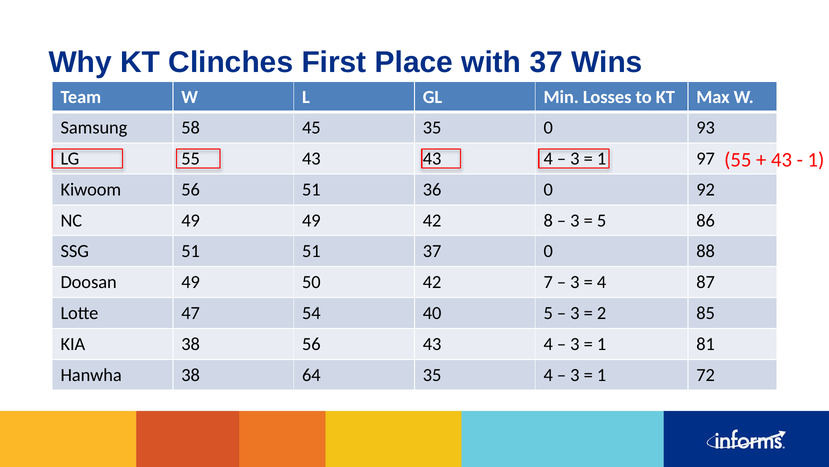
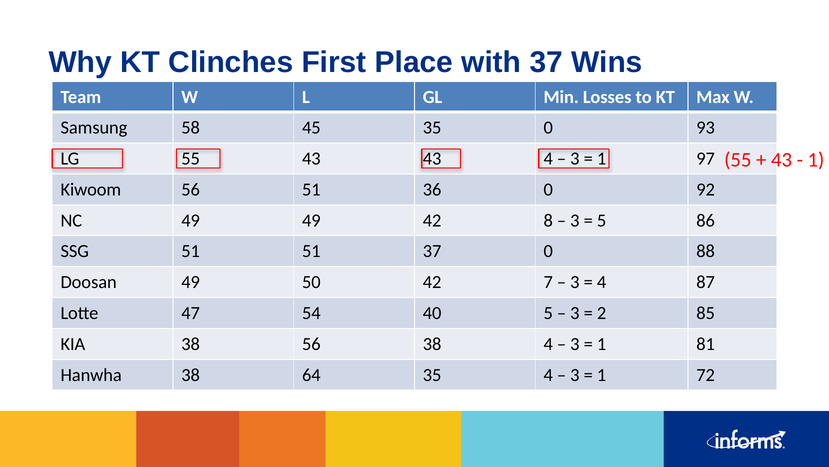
56 43: 43 -> 38
